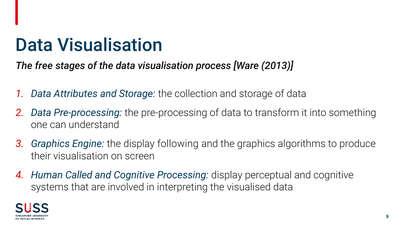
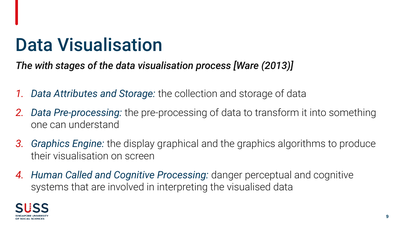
free: free -> with
following: following -> graphical
Processing display: display -> danger
